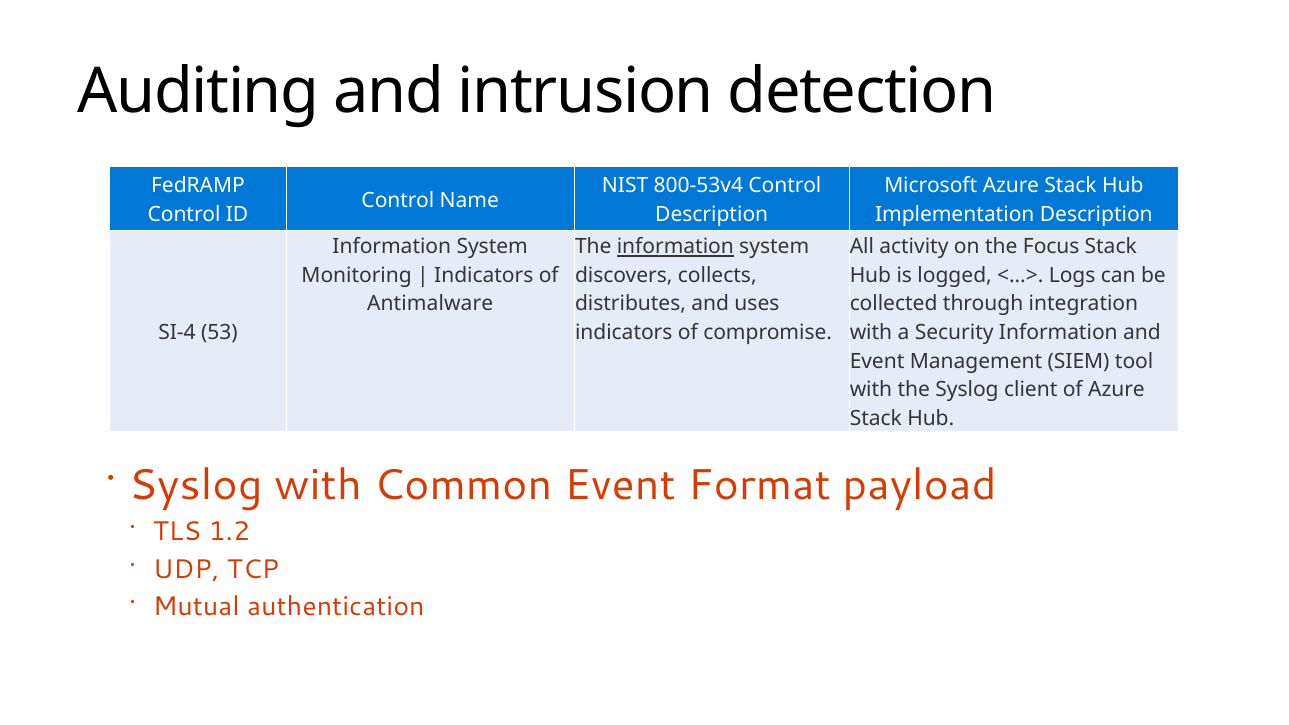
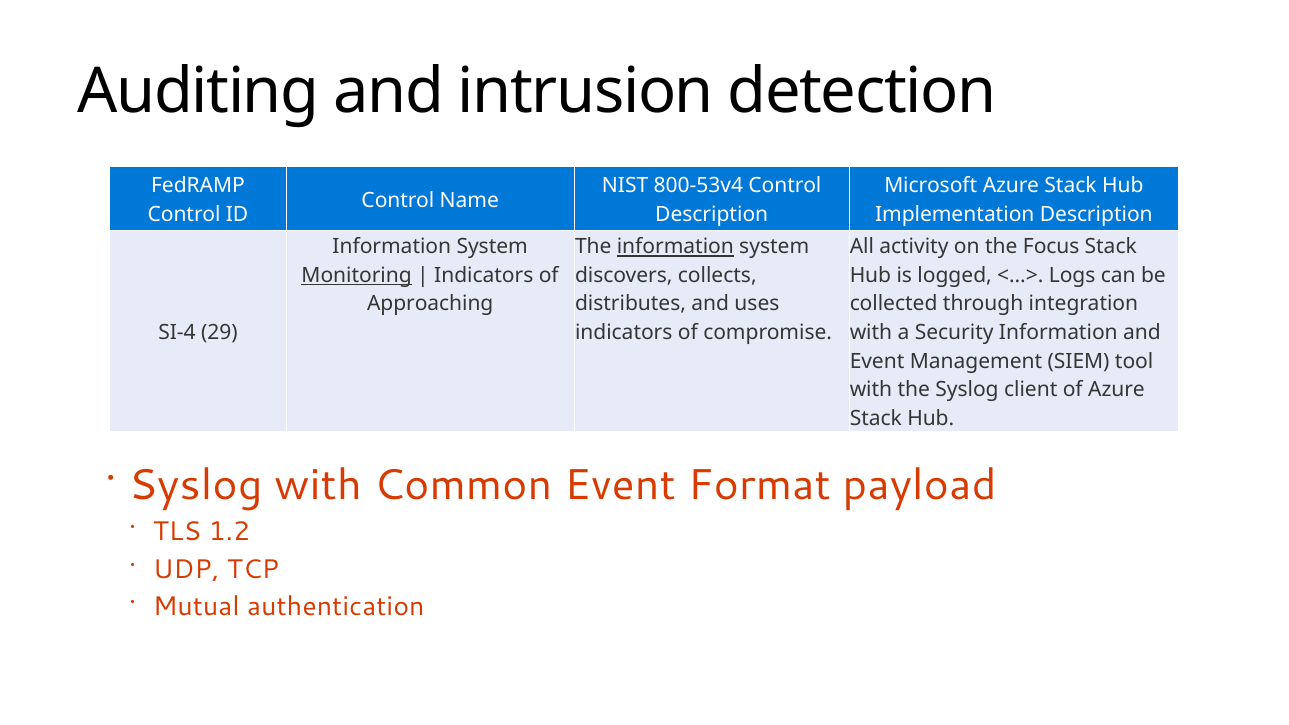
Monitoring underline: none -> present
Antimalware: Antimalware -> Approaching
53: 53 -> 29
